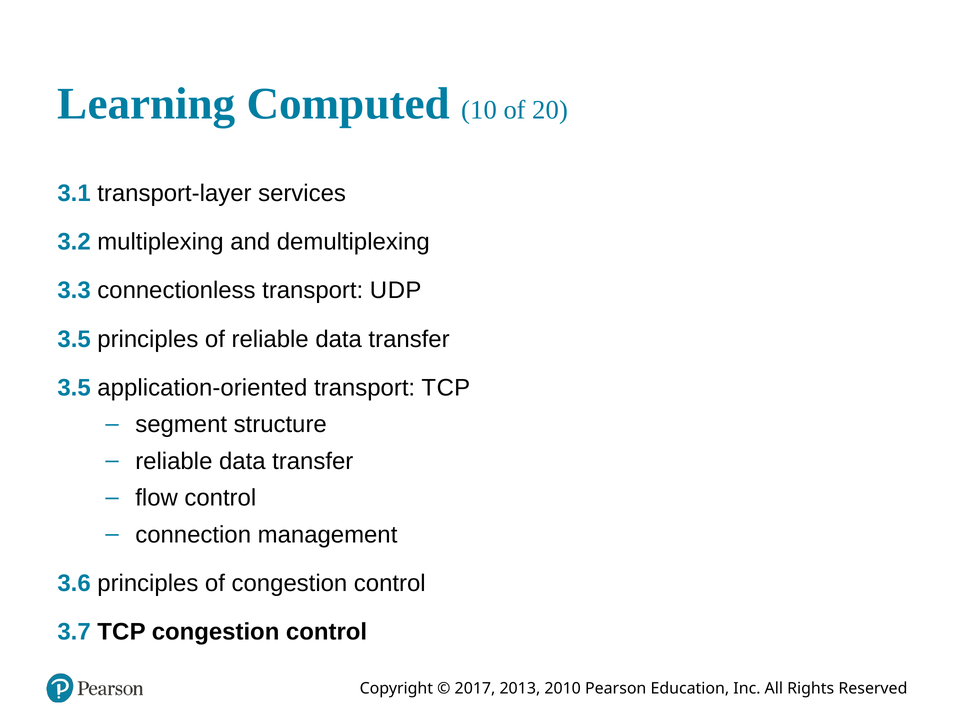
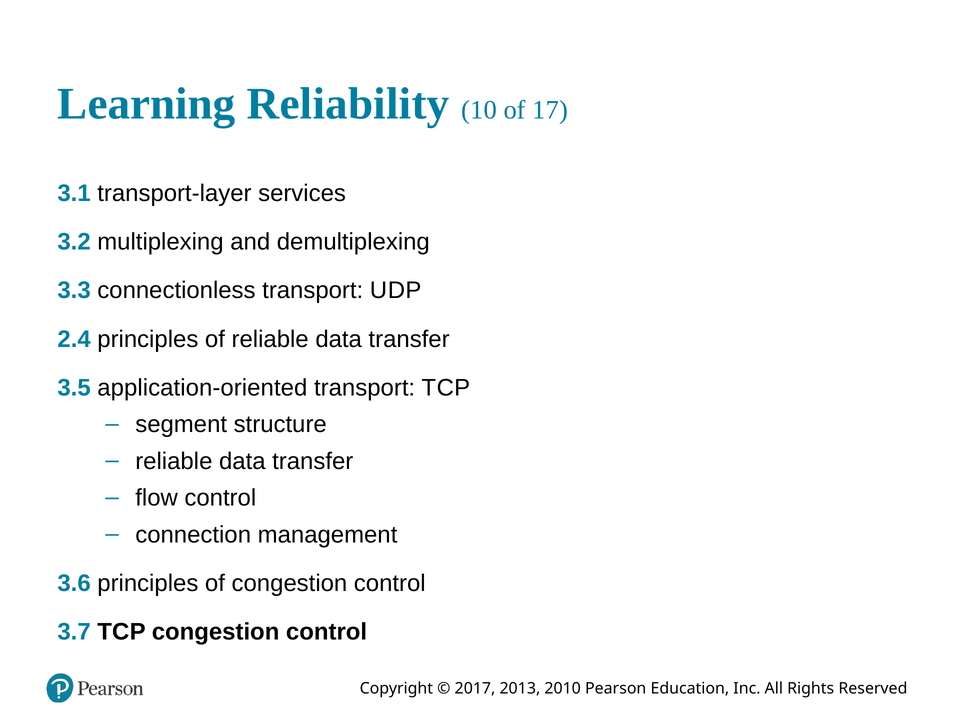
Computed: Computed -> Reliability
20: 20 -> 17
3.5 at (74, 339): 3.5 -> 2.4
